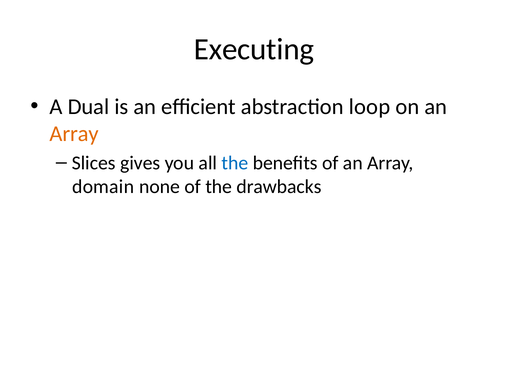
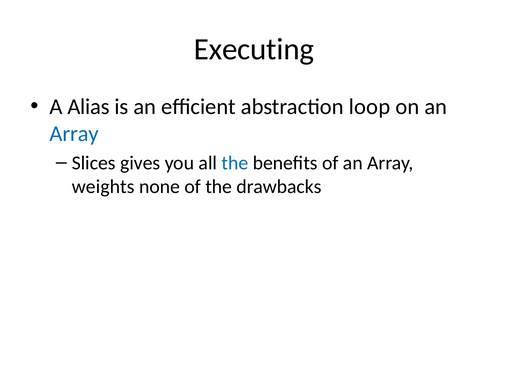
Dual: Dual -> Alias
Array at (74, 134) colour: orange -> blue
domain: domain -> weights
